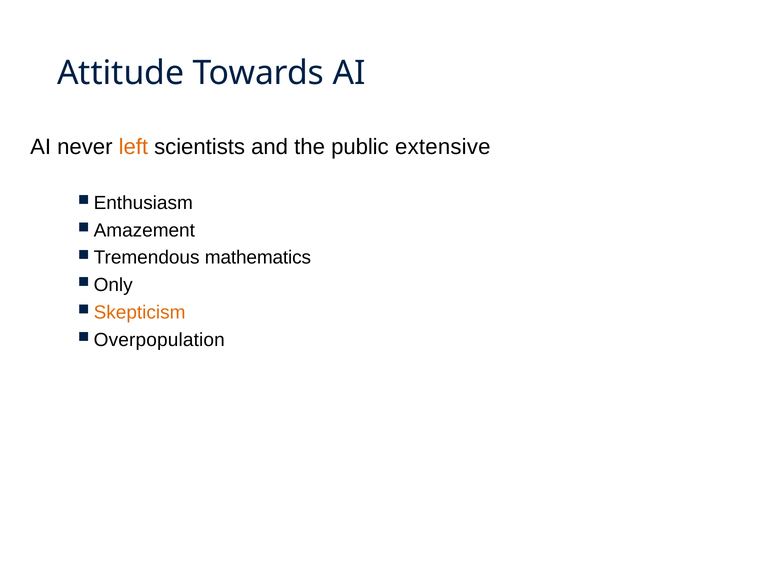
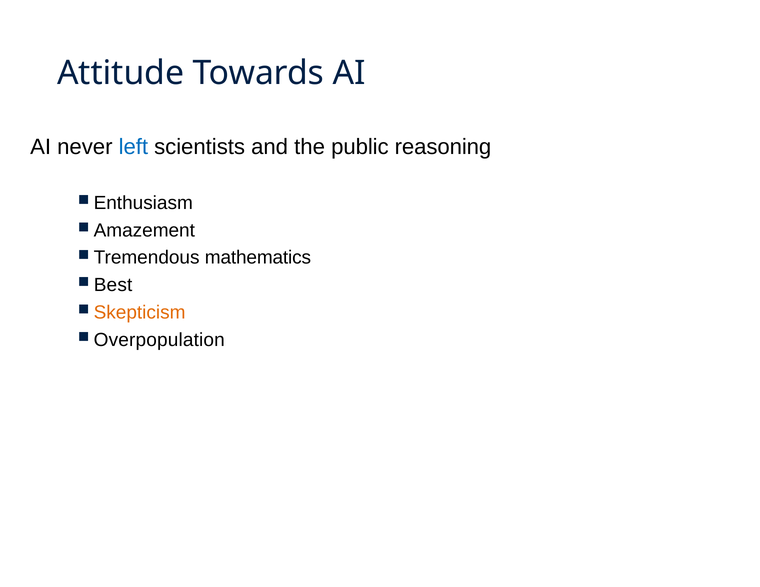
left colour: orange -> blue
extensive: extensive -> reasoning
Only: Only -> Best
